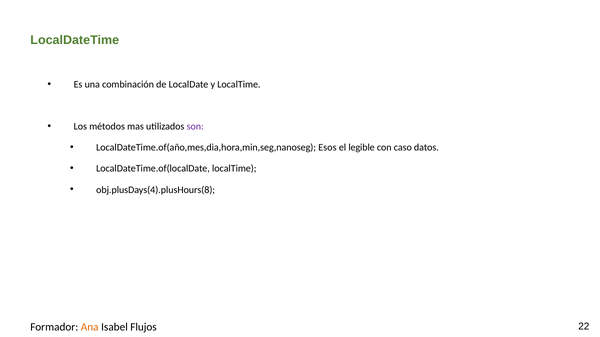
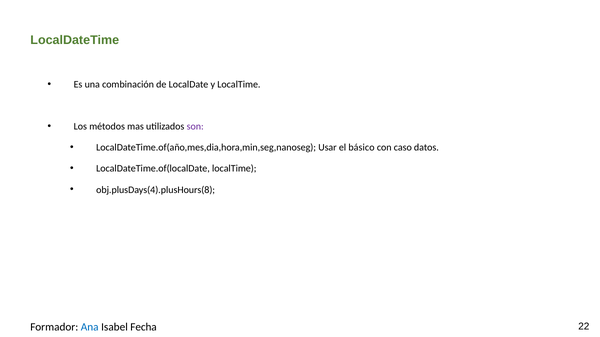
Esos: Esos -> Usar
legible: legible -> básico
Ana colour: orange -> blue
Flujos: Flujos -> Fecha
